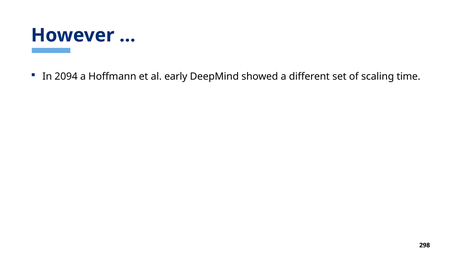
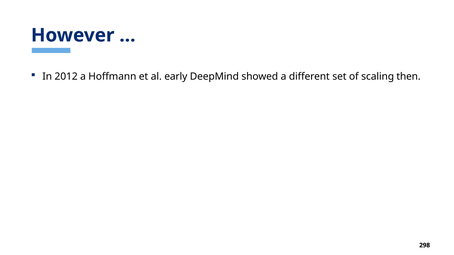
2094: 2094 -> 2012
time: time -> then
